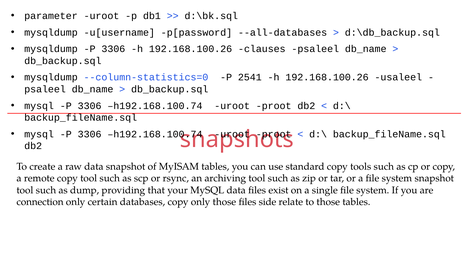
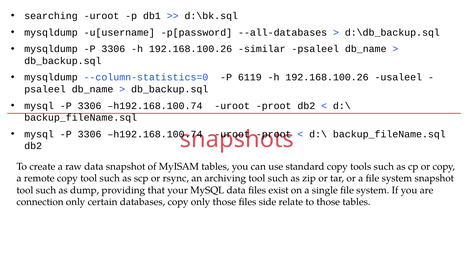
parameter: parameter -> searching
clauses: clauses -> similar
2541: 2541 -> 6119
